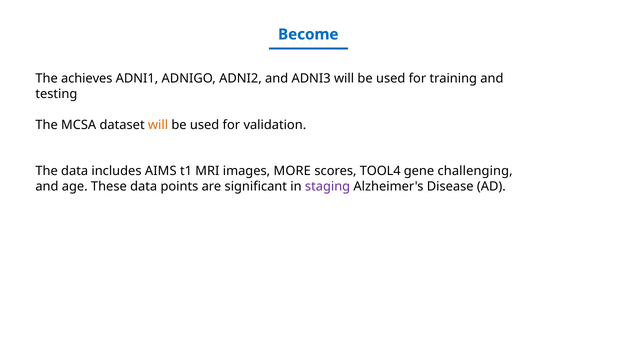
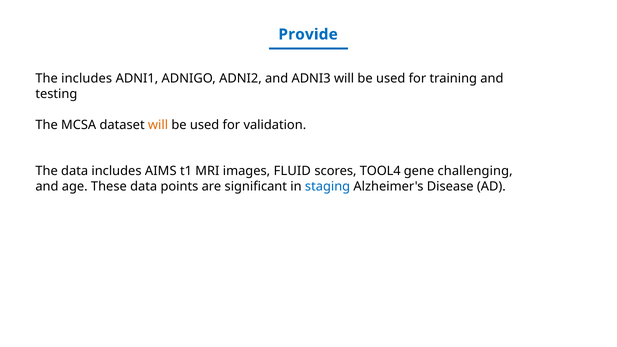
Become: Become -> Provide
The achieves: achieves -> includes
MORE: MORE -> FLUID
staging colour: purple -> blue
